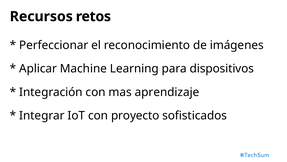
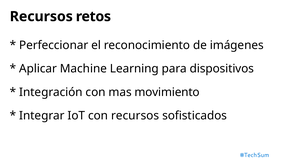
aprendizaje: aprendizaje -> movimiento
con proyecto: proyecto -> recursos
